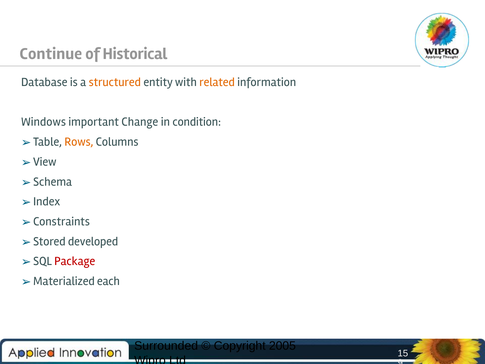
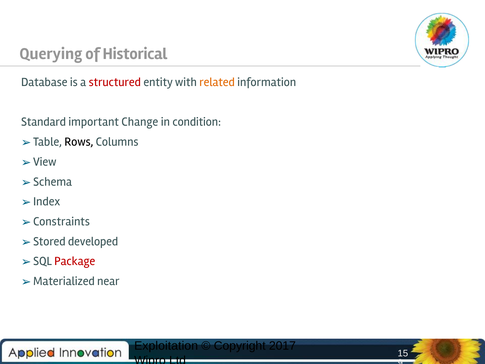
Continue: Continue -> Querying
structured colour: orange -> red
Windows: Windows -> Standard
Rows colour: orange -> black
each: each -> near
Surrounded: Surrounded -> Exploitation
2005: 2005 -> 2017
